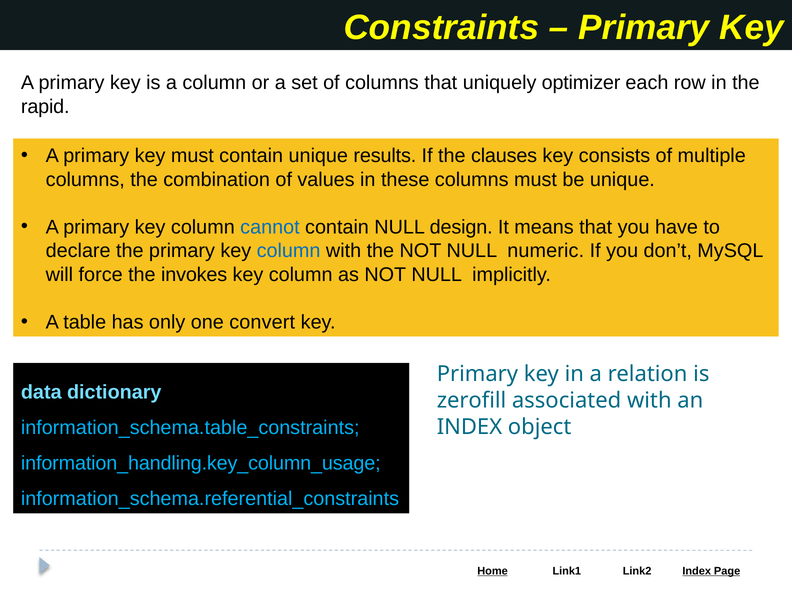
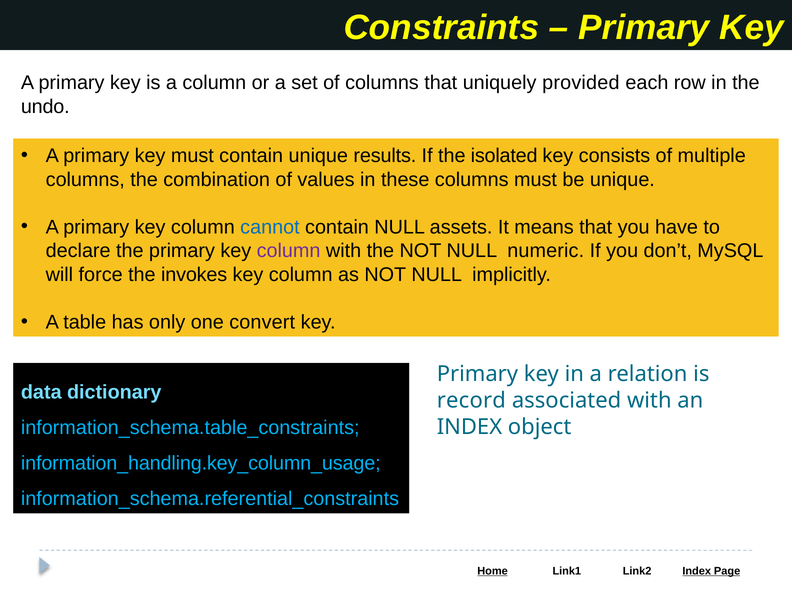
optimizer: optimizer -> provided
rapid: rapid -> undo
clauses: clauses -> isolated
design: design -> assets
column at (289, 251) colour: blue -> purple
zerofill: zerofill -> record
